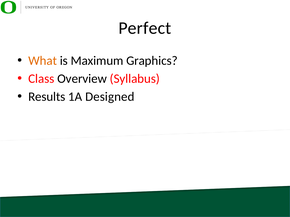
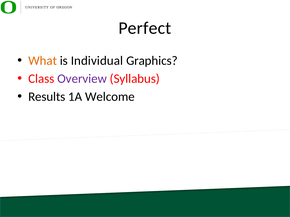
Maximum: Maximum -> Individual
Overview colour: black -> purple
Designed: Designed -> Welcome
